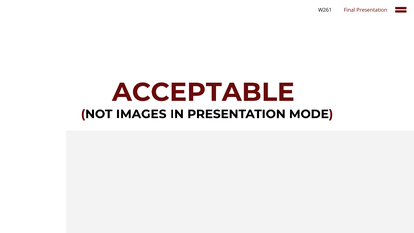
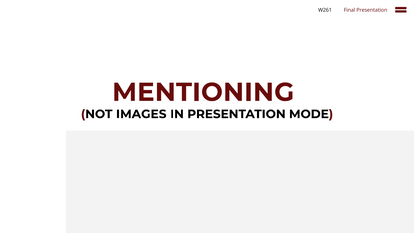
ACCEPTABLE: ACCEPTABLE -> MENTIONING
